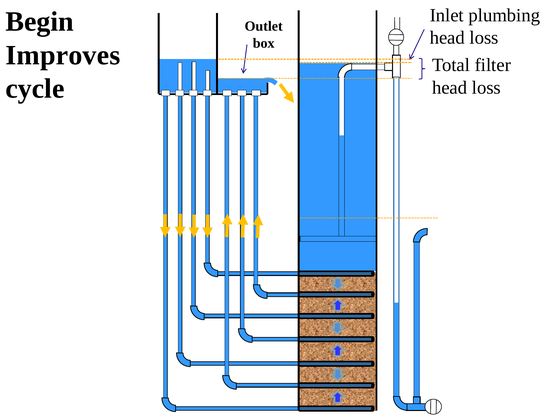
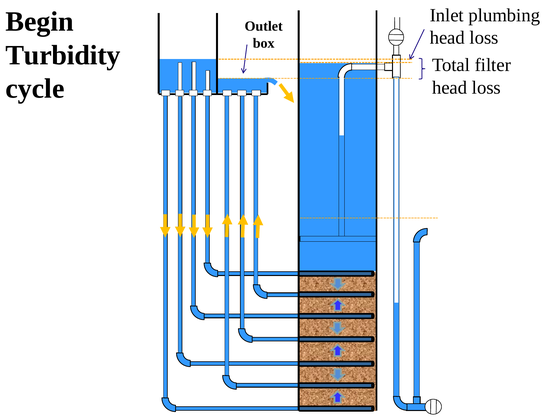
Improves: Improves -> Turbidity
